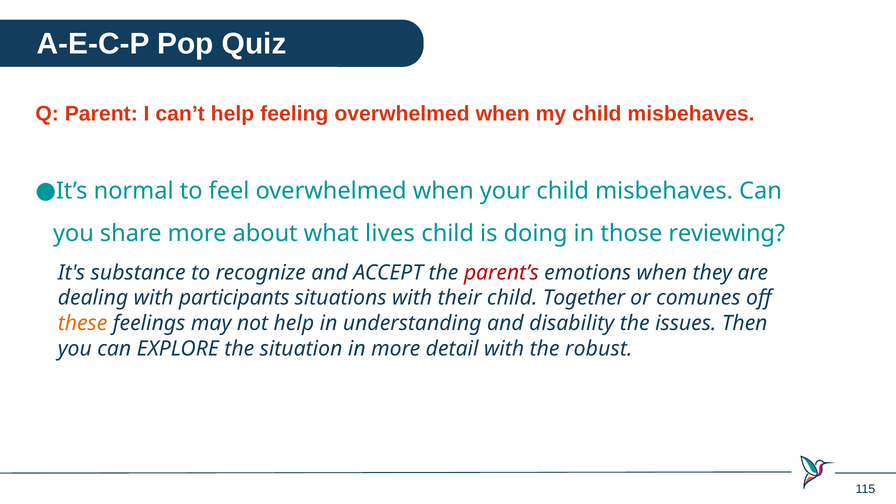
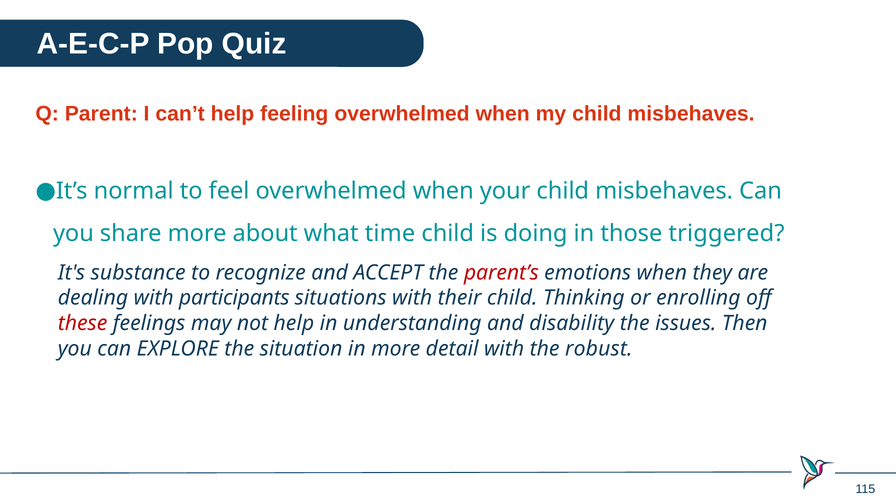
lives: lives -> time
reviewing: reviewing -> triggered
Together: Together -> Thinking
comunes: comunes -> enrolling
these colour: orange -> red
